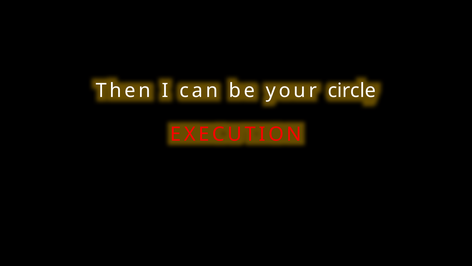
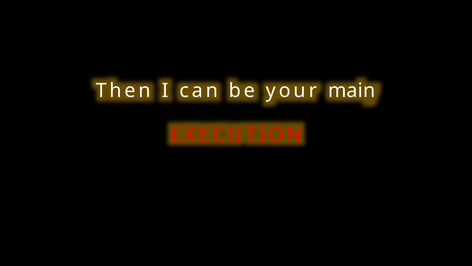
circle: circle -> main
